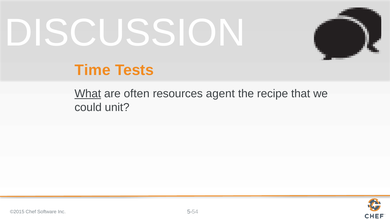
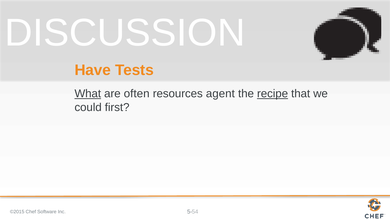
Time: Time -> Have
recipe underline: none -> present
unit: unit -> first
